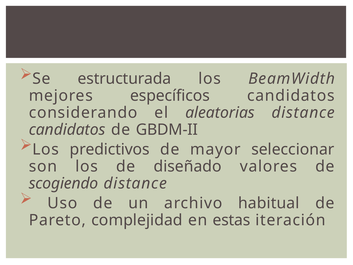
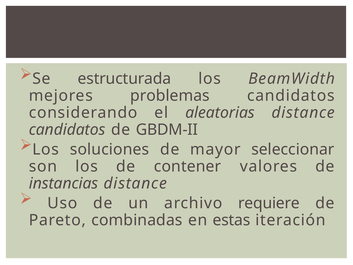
específicos: específicos -> problemas
predictivos: predictivos -> soluciones
diseñado: diseñado -> contener
scogiendo: scogiendo -> instancias
habitual: habitual -> requiere
complejidad: complejidad -> combinadas
